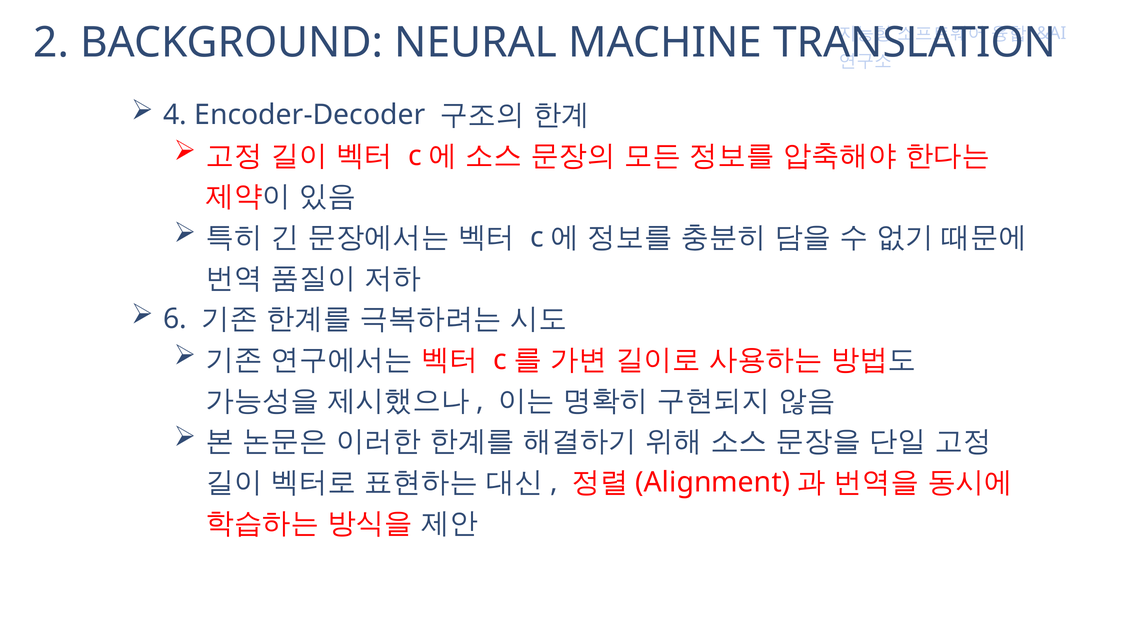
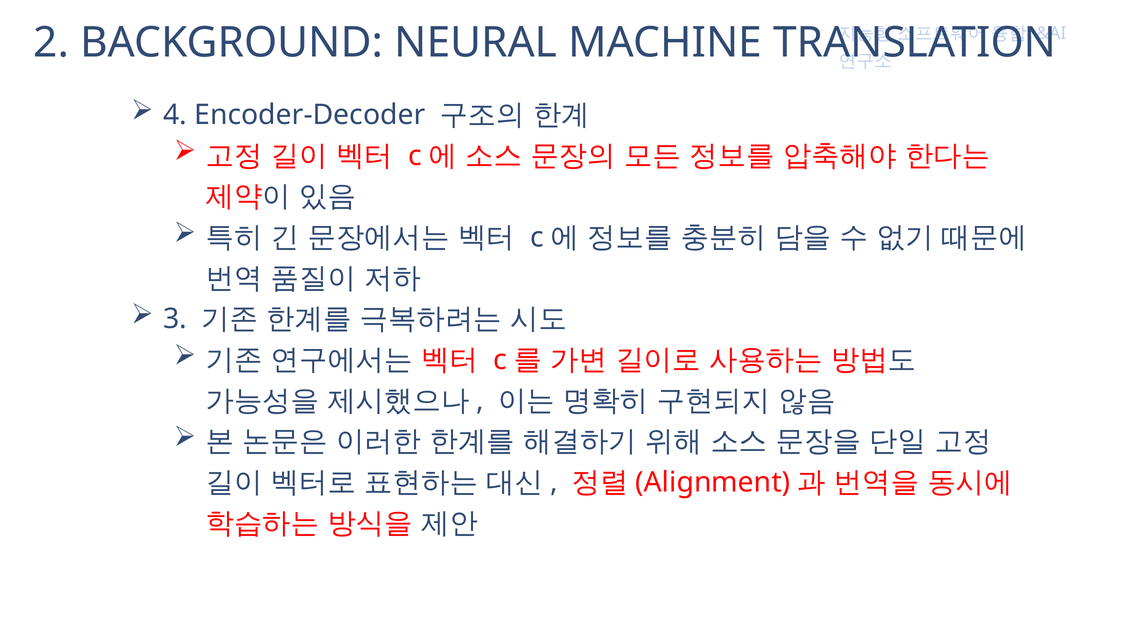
6: 6 -> 3
